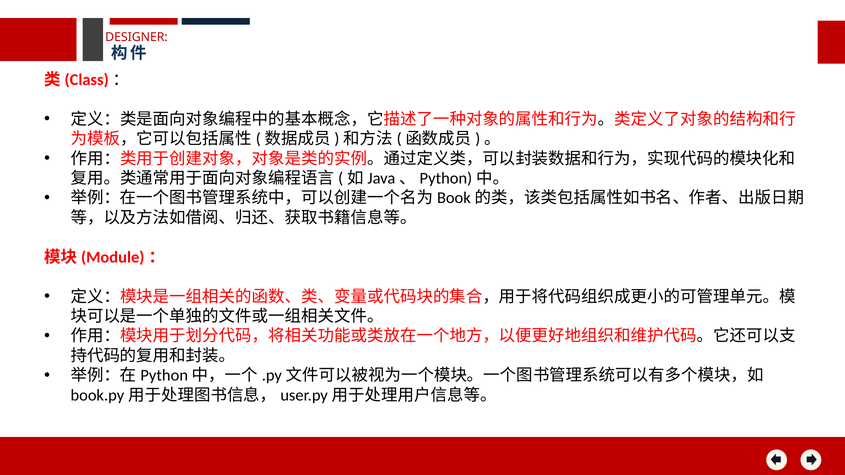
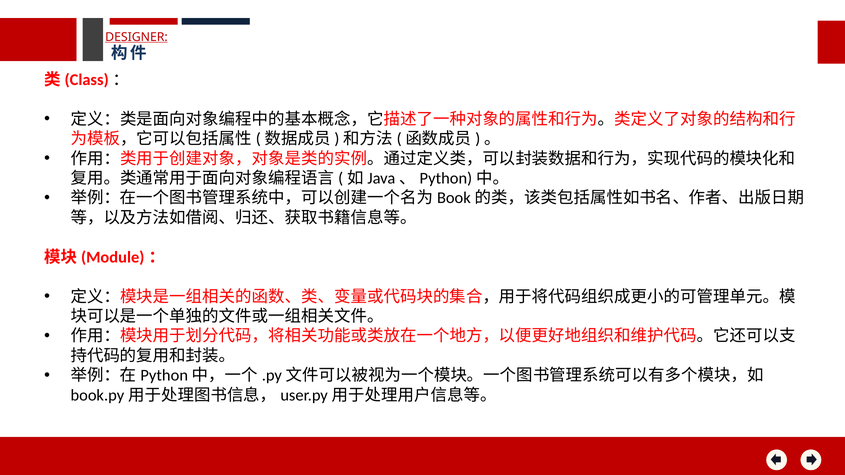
DESIGNER underline: none -> present
